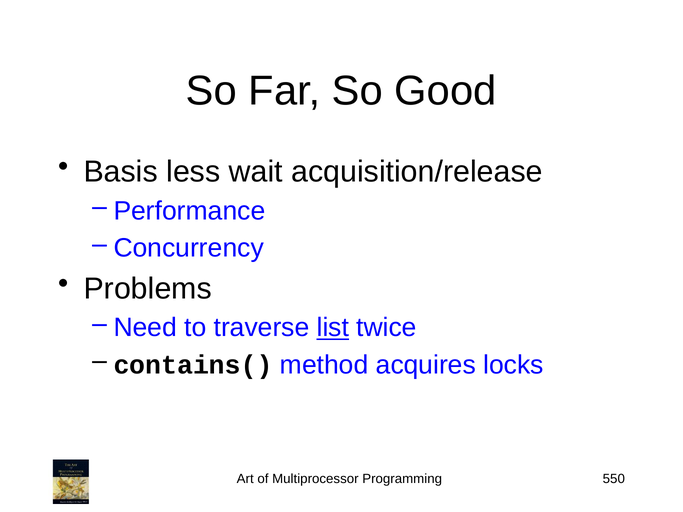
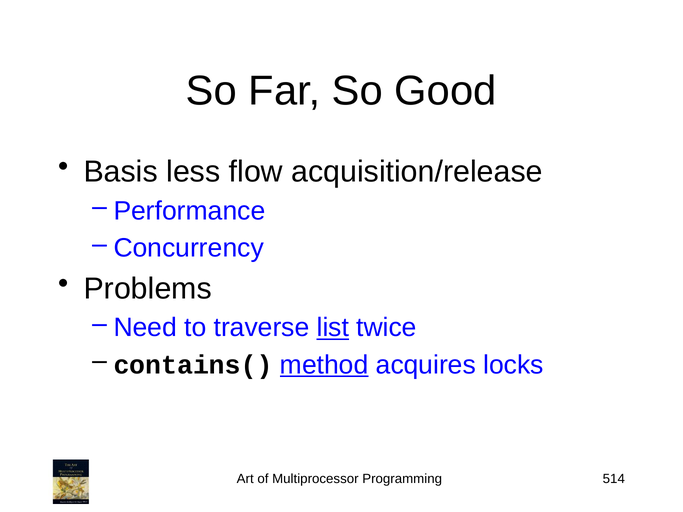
wait: wait -> flow
method underline: none -> present
550: 550 -> 514
